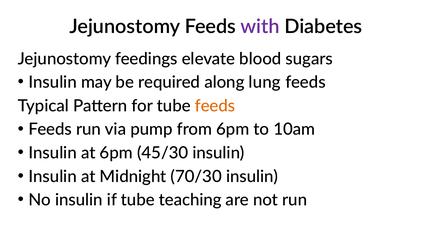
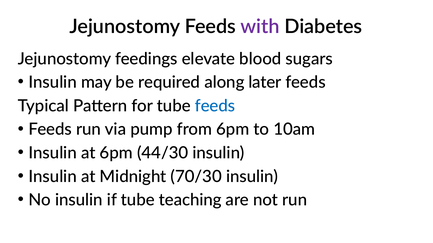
lung: lung -> later
feeds at (215, 106) colour: orange -> blue
45/30: 45/30 -> 44/30
